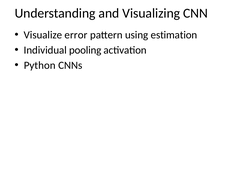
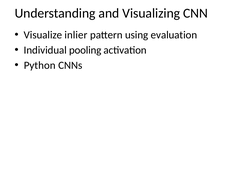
error: error -> inlier
estimation: estimation -> evaluation
